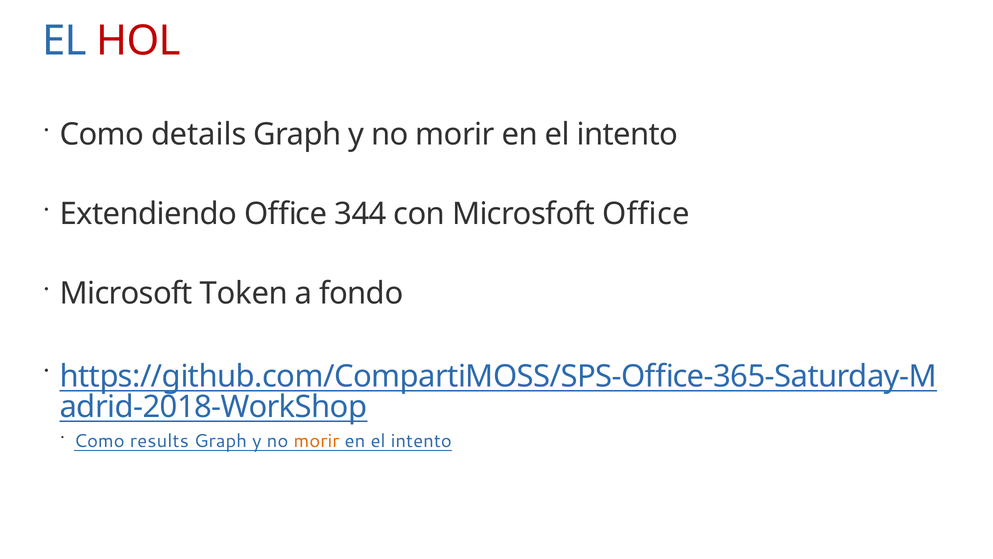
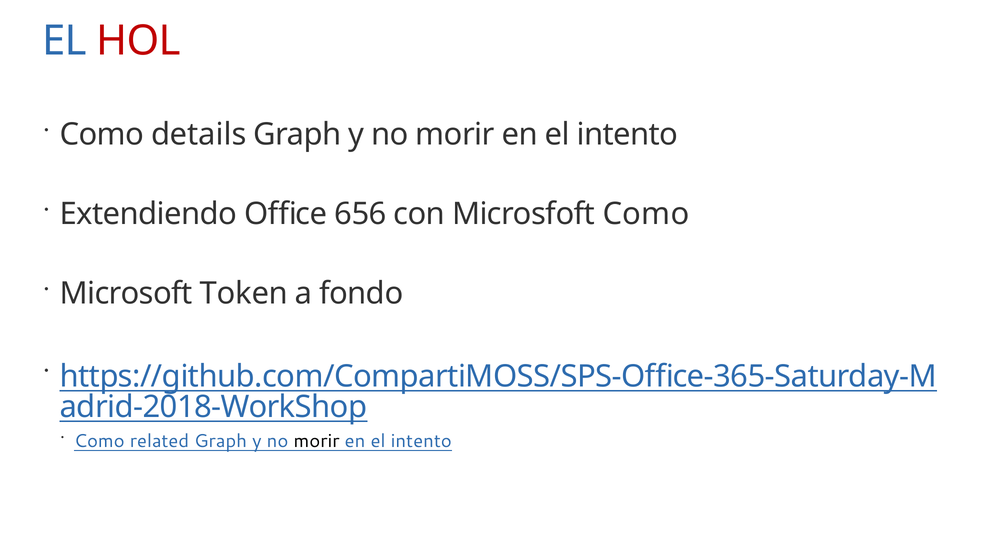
344: 344 -> 656
Microsfoft Office: Office -> Como
results: results -> related
morir at (317, 441) colour: orange -> black
